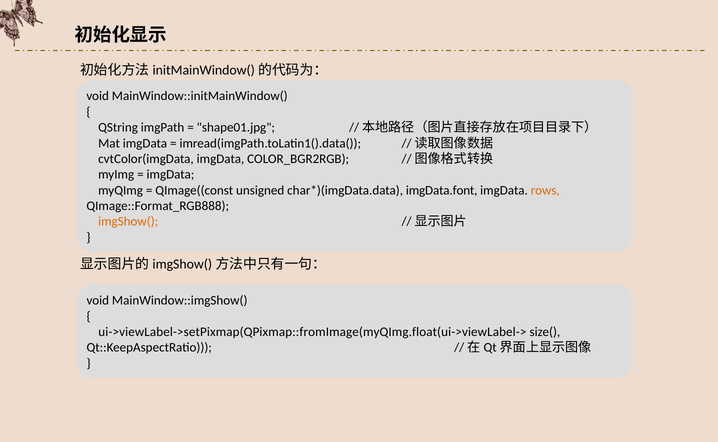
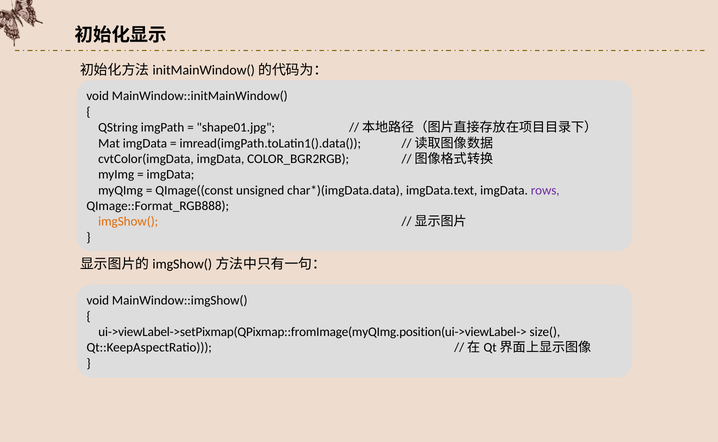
imgData.font: imgData.font -> imgData.text
rows colour: orange -> purple
ui->viewLabel->setPixmap(QPixmap::fromImage(myQImg.float(ui->viewLabel->: ui->viewLabel->setPixmap(QPixmap::fromImage(myQImg.float(ui->viewLabel-> -> ui->viewLabel->setPixmap(QPixmap::fromImage(myQImg.position(ui->viewLabel->
